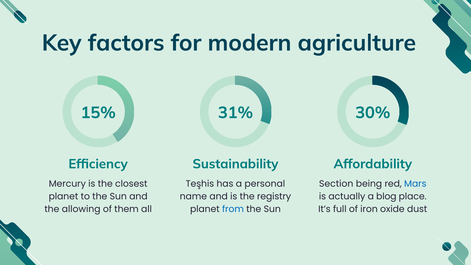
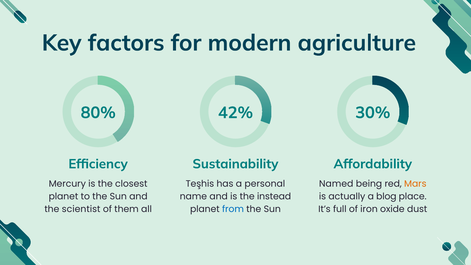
15%: 15% -> 80%
31%: 31% -> 42%
Section: Section -> Named
Mars colour: blue -> orange
registry: registry -> instead
allowing: allowing -> scientist
